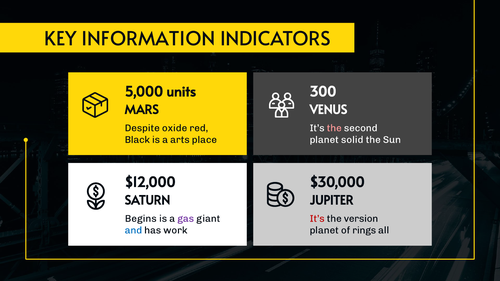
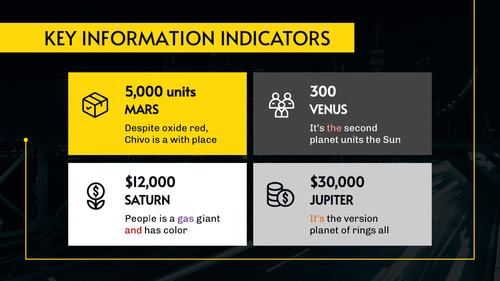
Black: Black -> Chivo
arts: arts -> with
planet solid: solid -> units
Begins: Begins -> People
It’s at (317, 219) colour: red -> orange
and colour: blue -> red
work: work -> color
